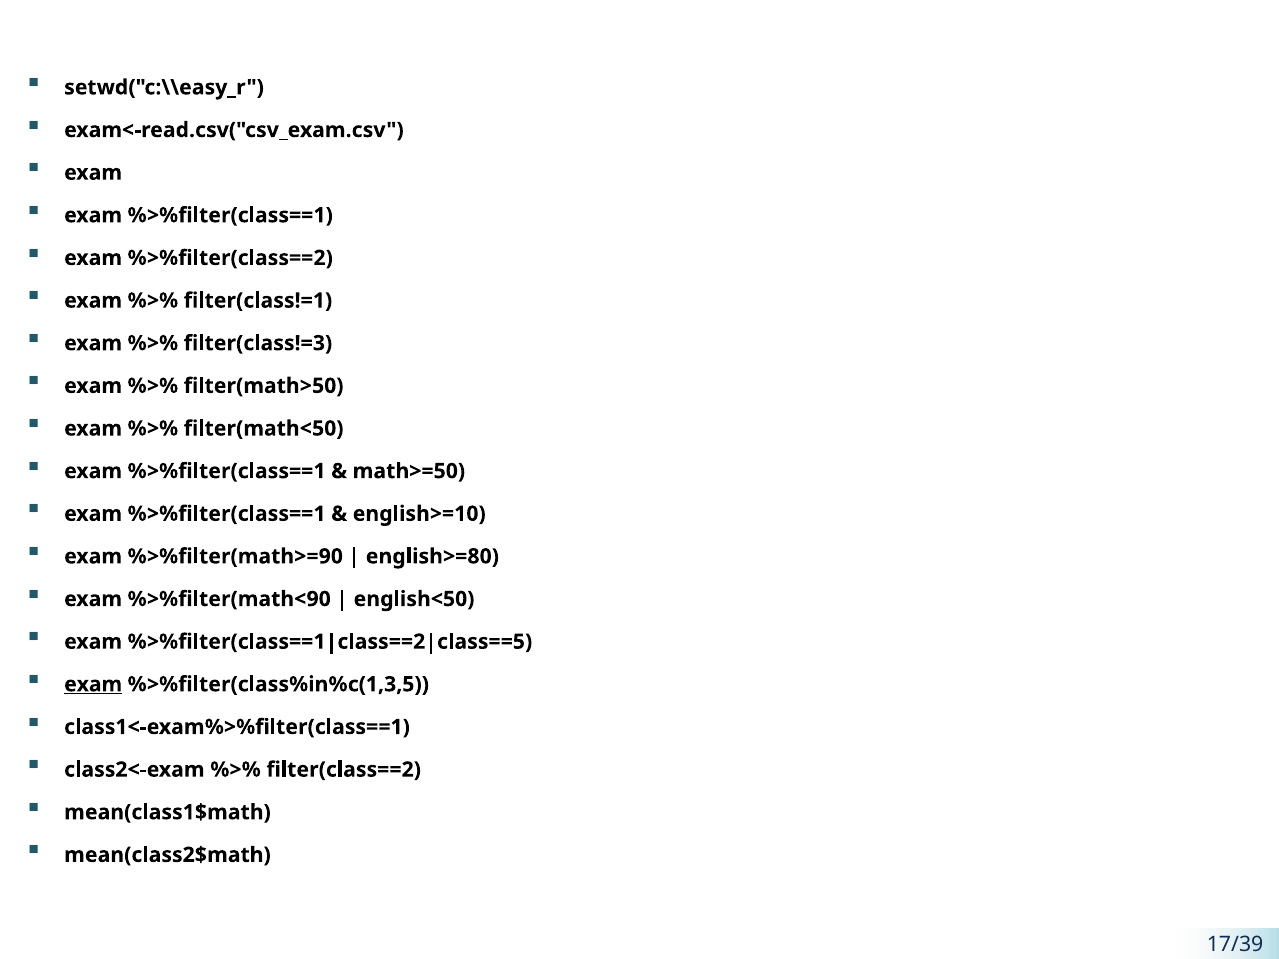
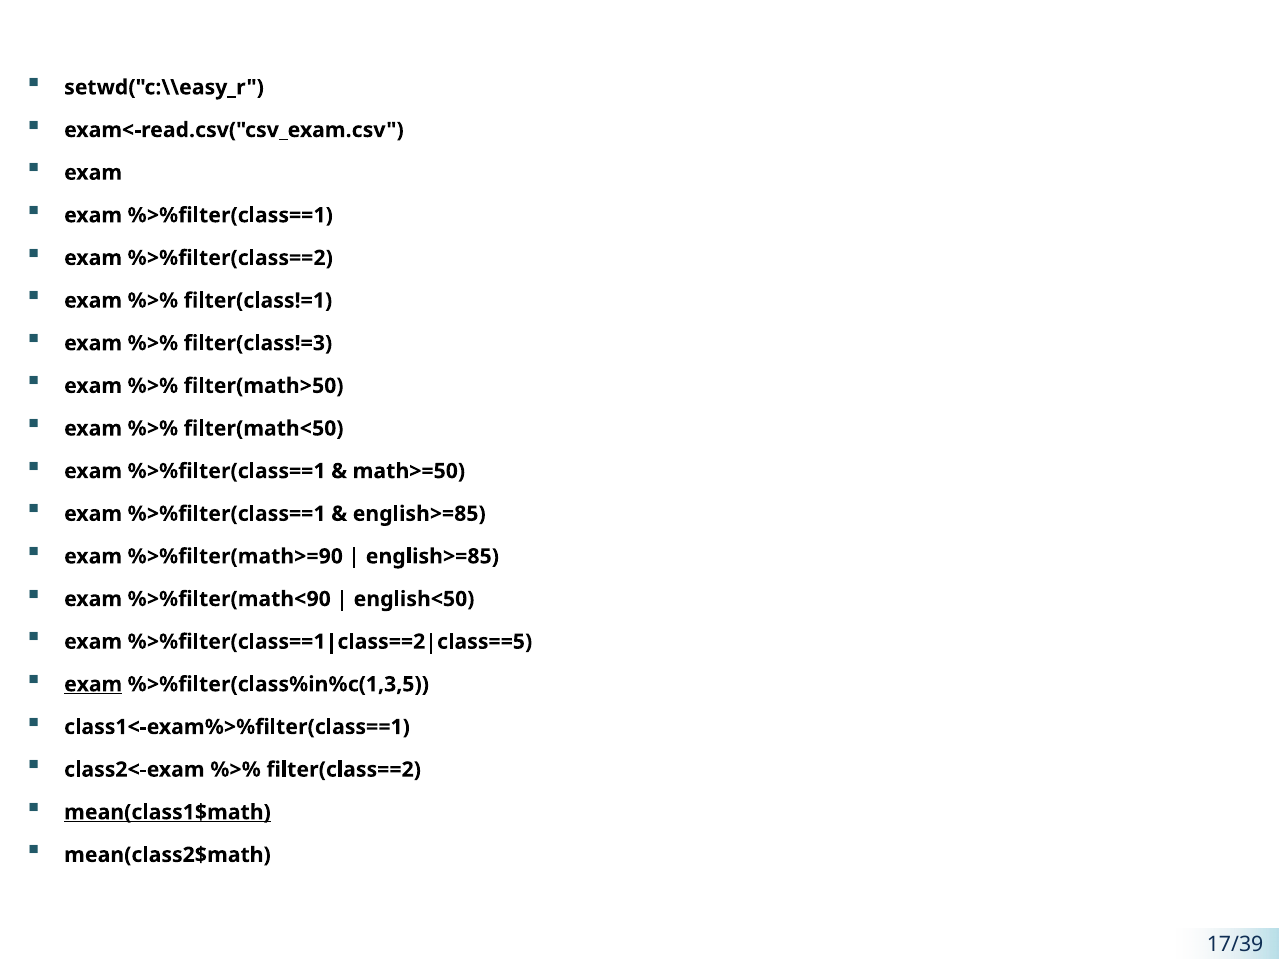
english>=10 at (419, 514): english>=10 -> english>=85
english>=80 at (432, 557): english>=80 -> english>=85
mean(class1$math underline: none -> present
